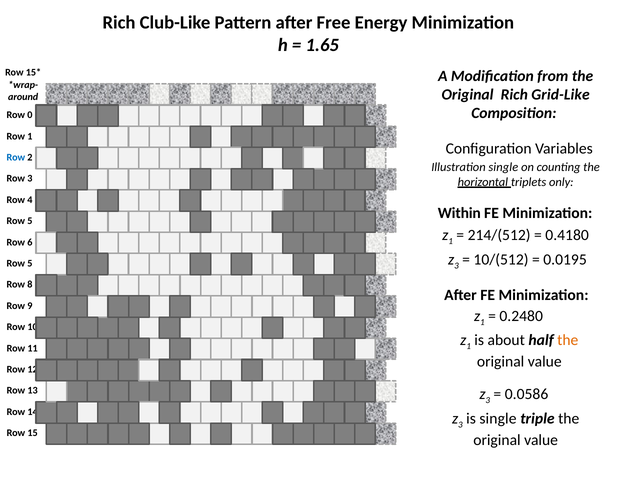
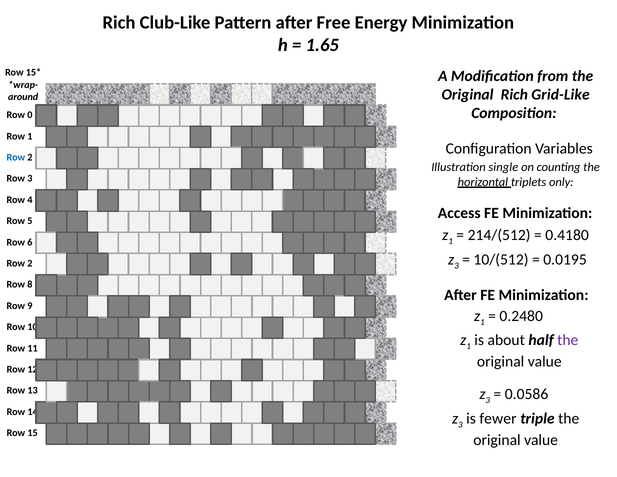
Within: Within -> Access
5 at (30, 263): 5 -> 2
the at (568, 340) colour: orange -> purple
is single: single -> fewer
